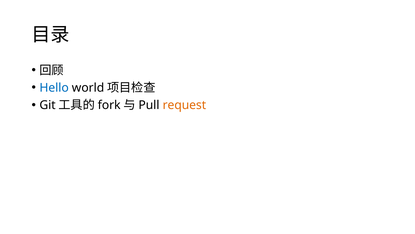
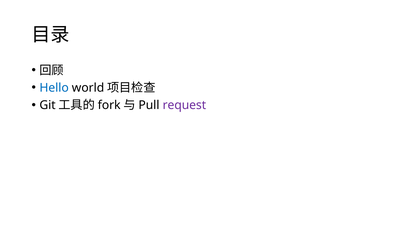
request colour: orange -> purple
